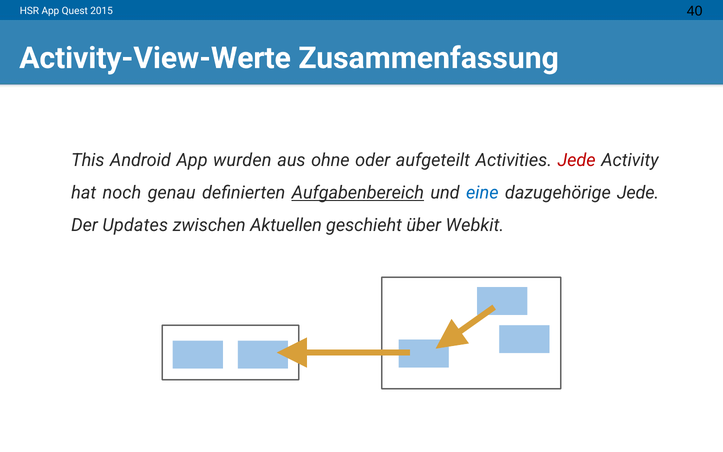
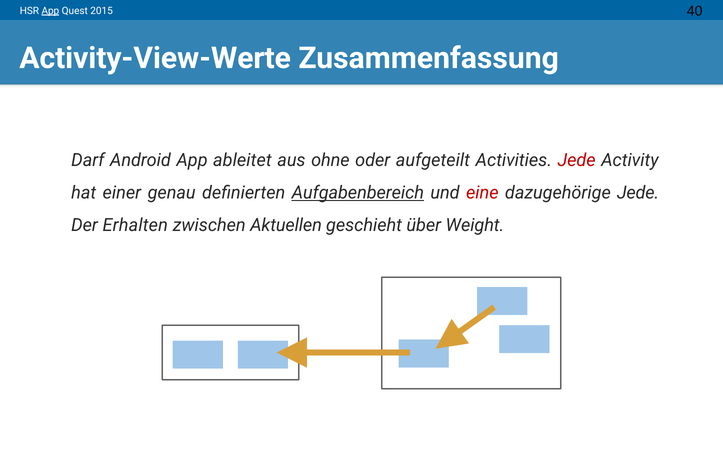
App at (50, 11) underline: none -> present
This: This -> Darf
wurden: wurden -> ableitet
noch: noch -> einer
eine colour: blue -> red
Updates: Updates -> Erhalten
Webkit: Webkit -> Weight
